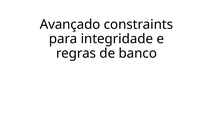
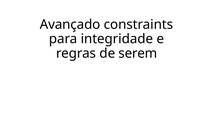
banco: banco -> serem
